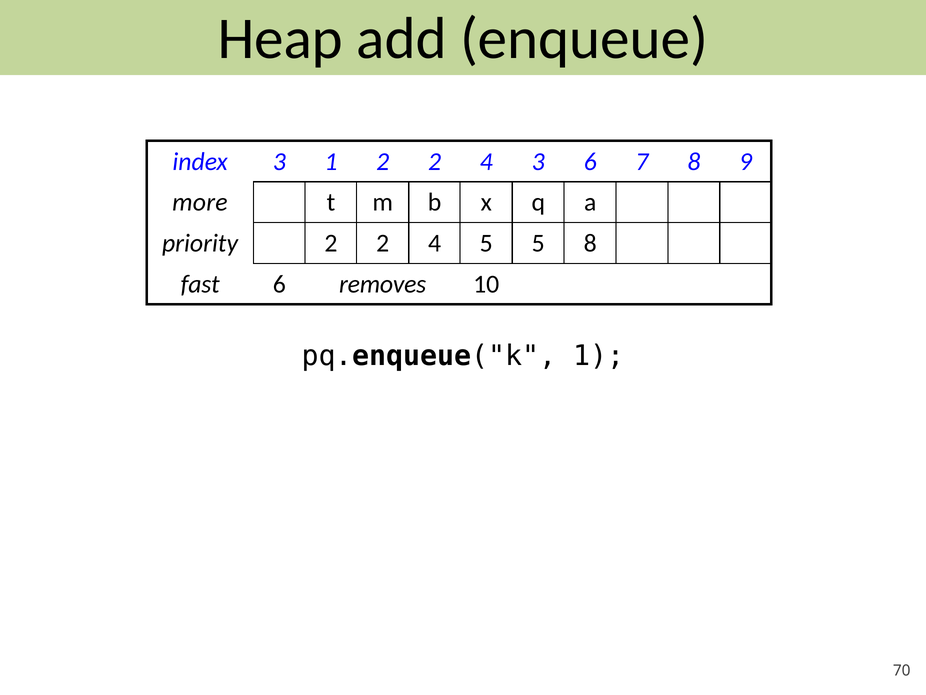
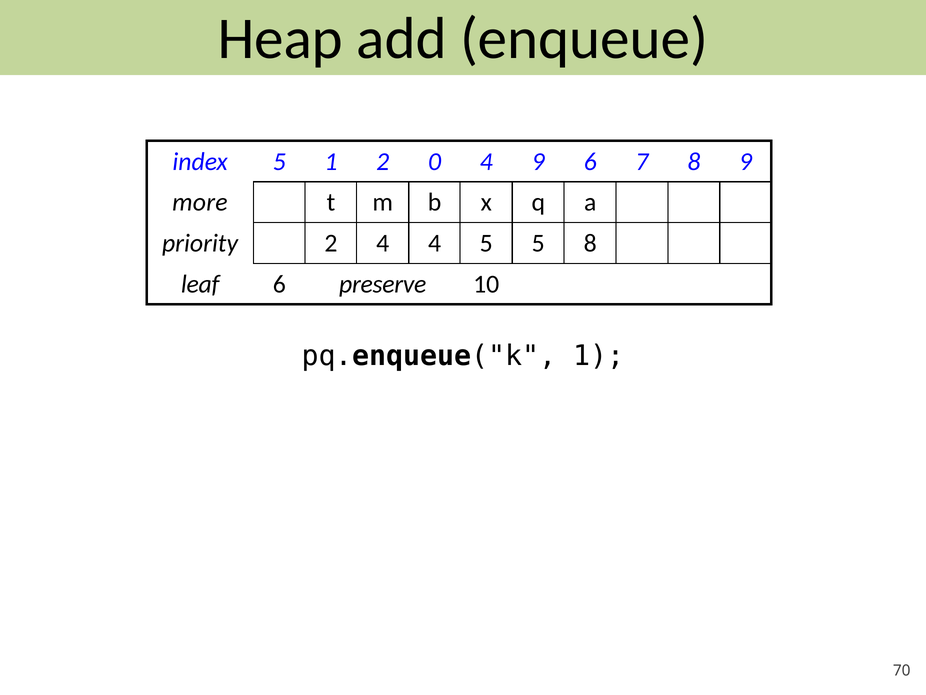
index 3: 3 -> 5
1 2 2: 2 -> 0
4 3: 3 -> 9
priority 2 2: 2 -> 4
fast: fast -> leaf
removes: removes -> preserve
